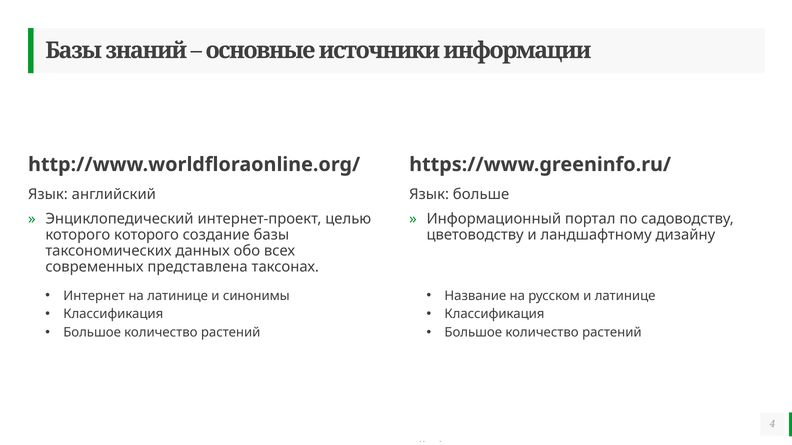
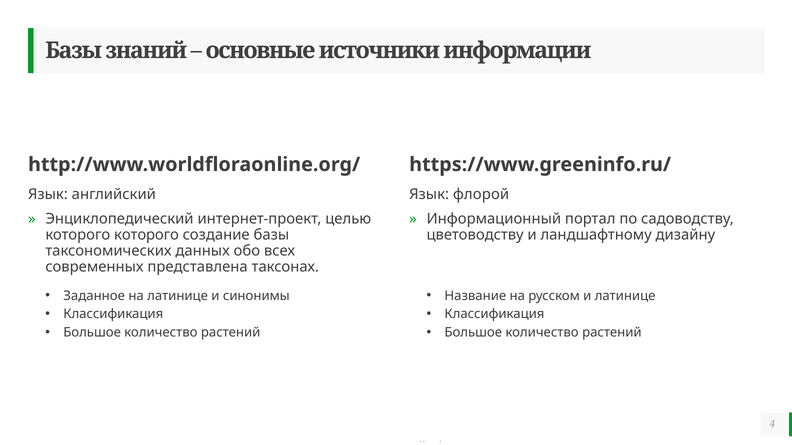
больше: больше -> флорой
Интернет: Интернет -> Заданное
